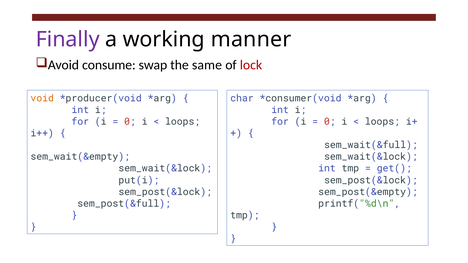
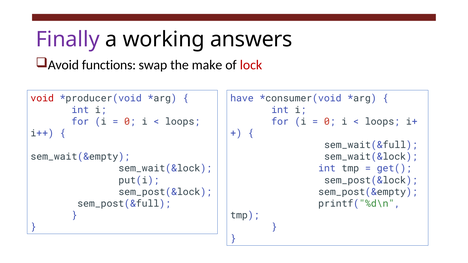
manner: manner -> answers
consume: consume -> functions
same: same -> make
void colour: orange -> red
char: char -> have
